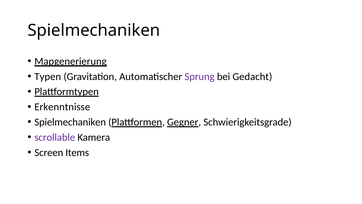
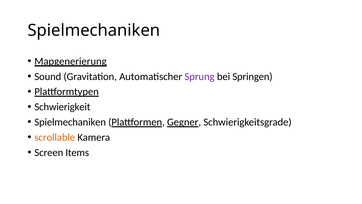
Typen: Typen -> Sound
Gedacht: Gedacht -> Springen
Erkenntnisse: Erkenntnisse -> Schwierigkeit
scrollable colour: purple -> orange
